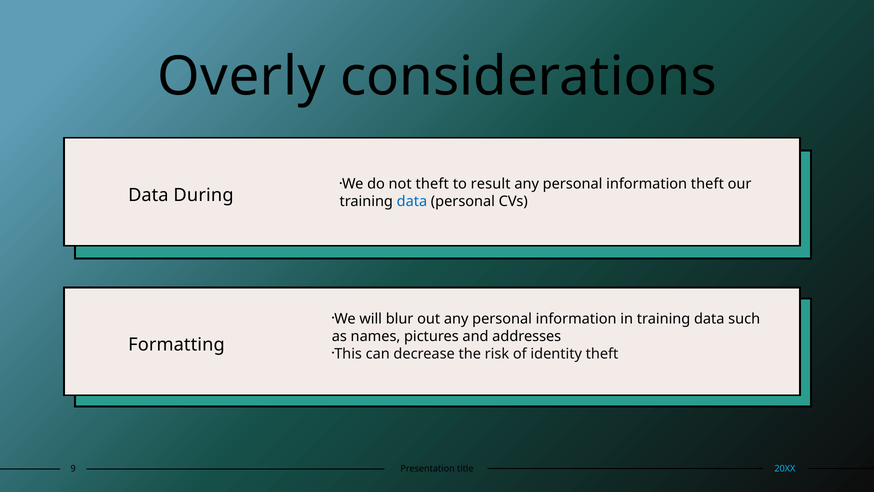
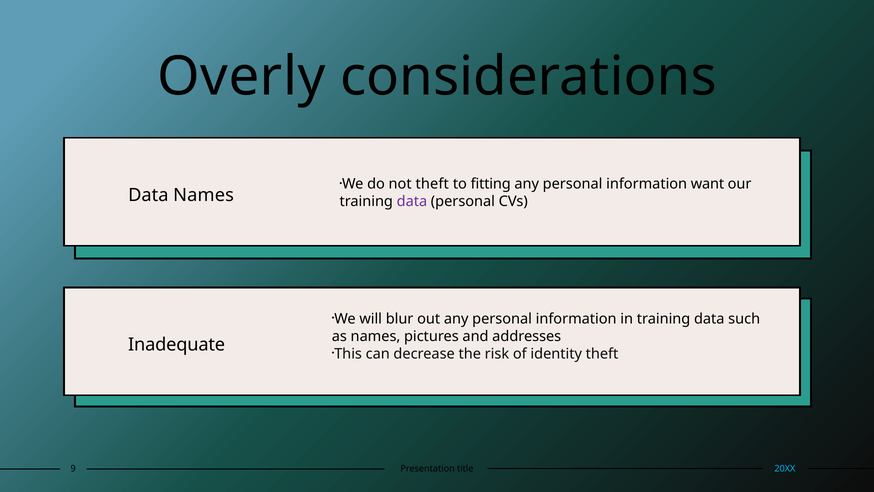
result: result -> fitting
information theft: theft -> want
Data During: During -> Names
data at (412, 201) colour: blue -> purple
Formatting at (176, 345): Formatting -> Inadequate
